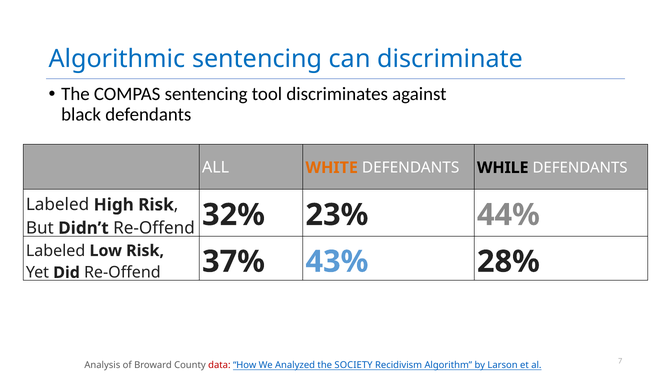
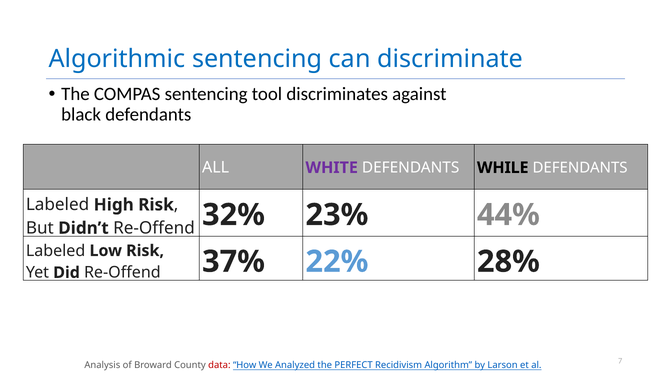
WHITE colour: orange -> purple
43%: 43% -> 22%
SOCIETY: SOCIETY -> PERFECT
